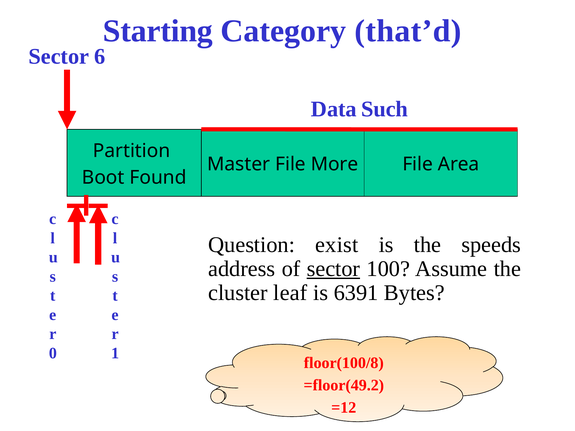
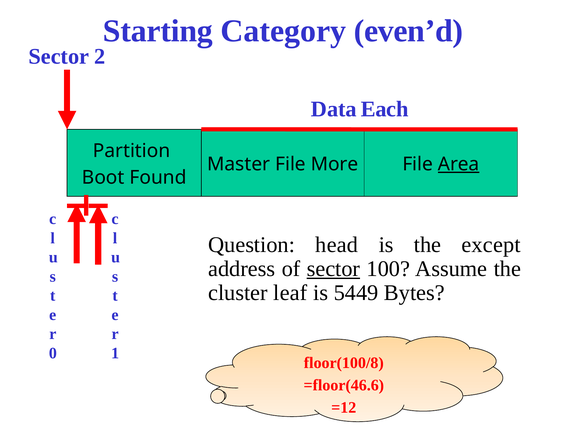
that’d: that’d -> even’d
6: 6 -> 2
Such: Such -> Each
Area underline: none -> present
exist: exist -> head
speeds: speeds -> except
6391: 6391 -> 5449
=floor(49.2: =floor(49.2 -> =floor(46.6
